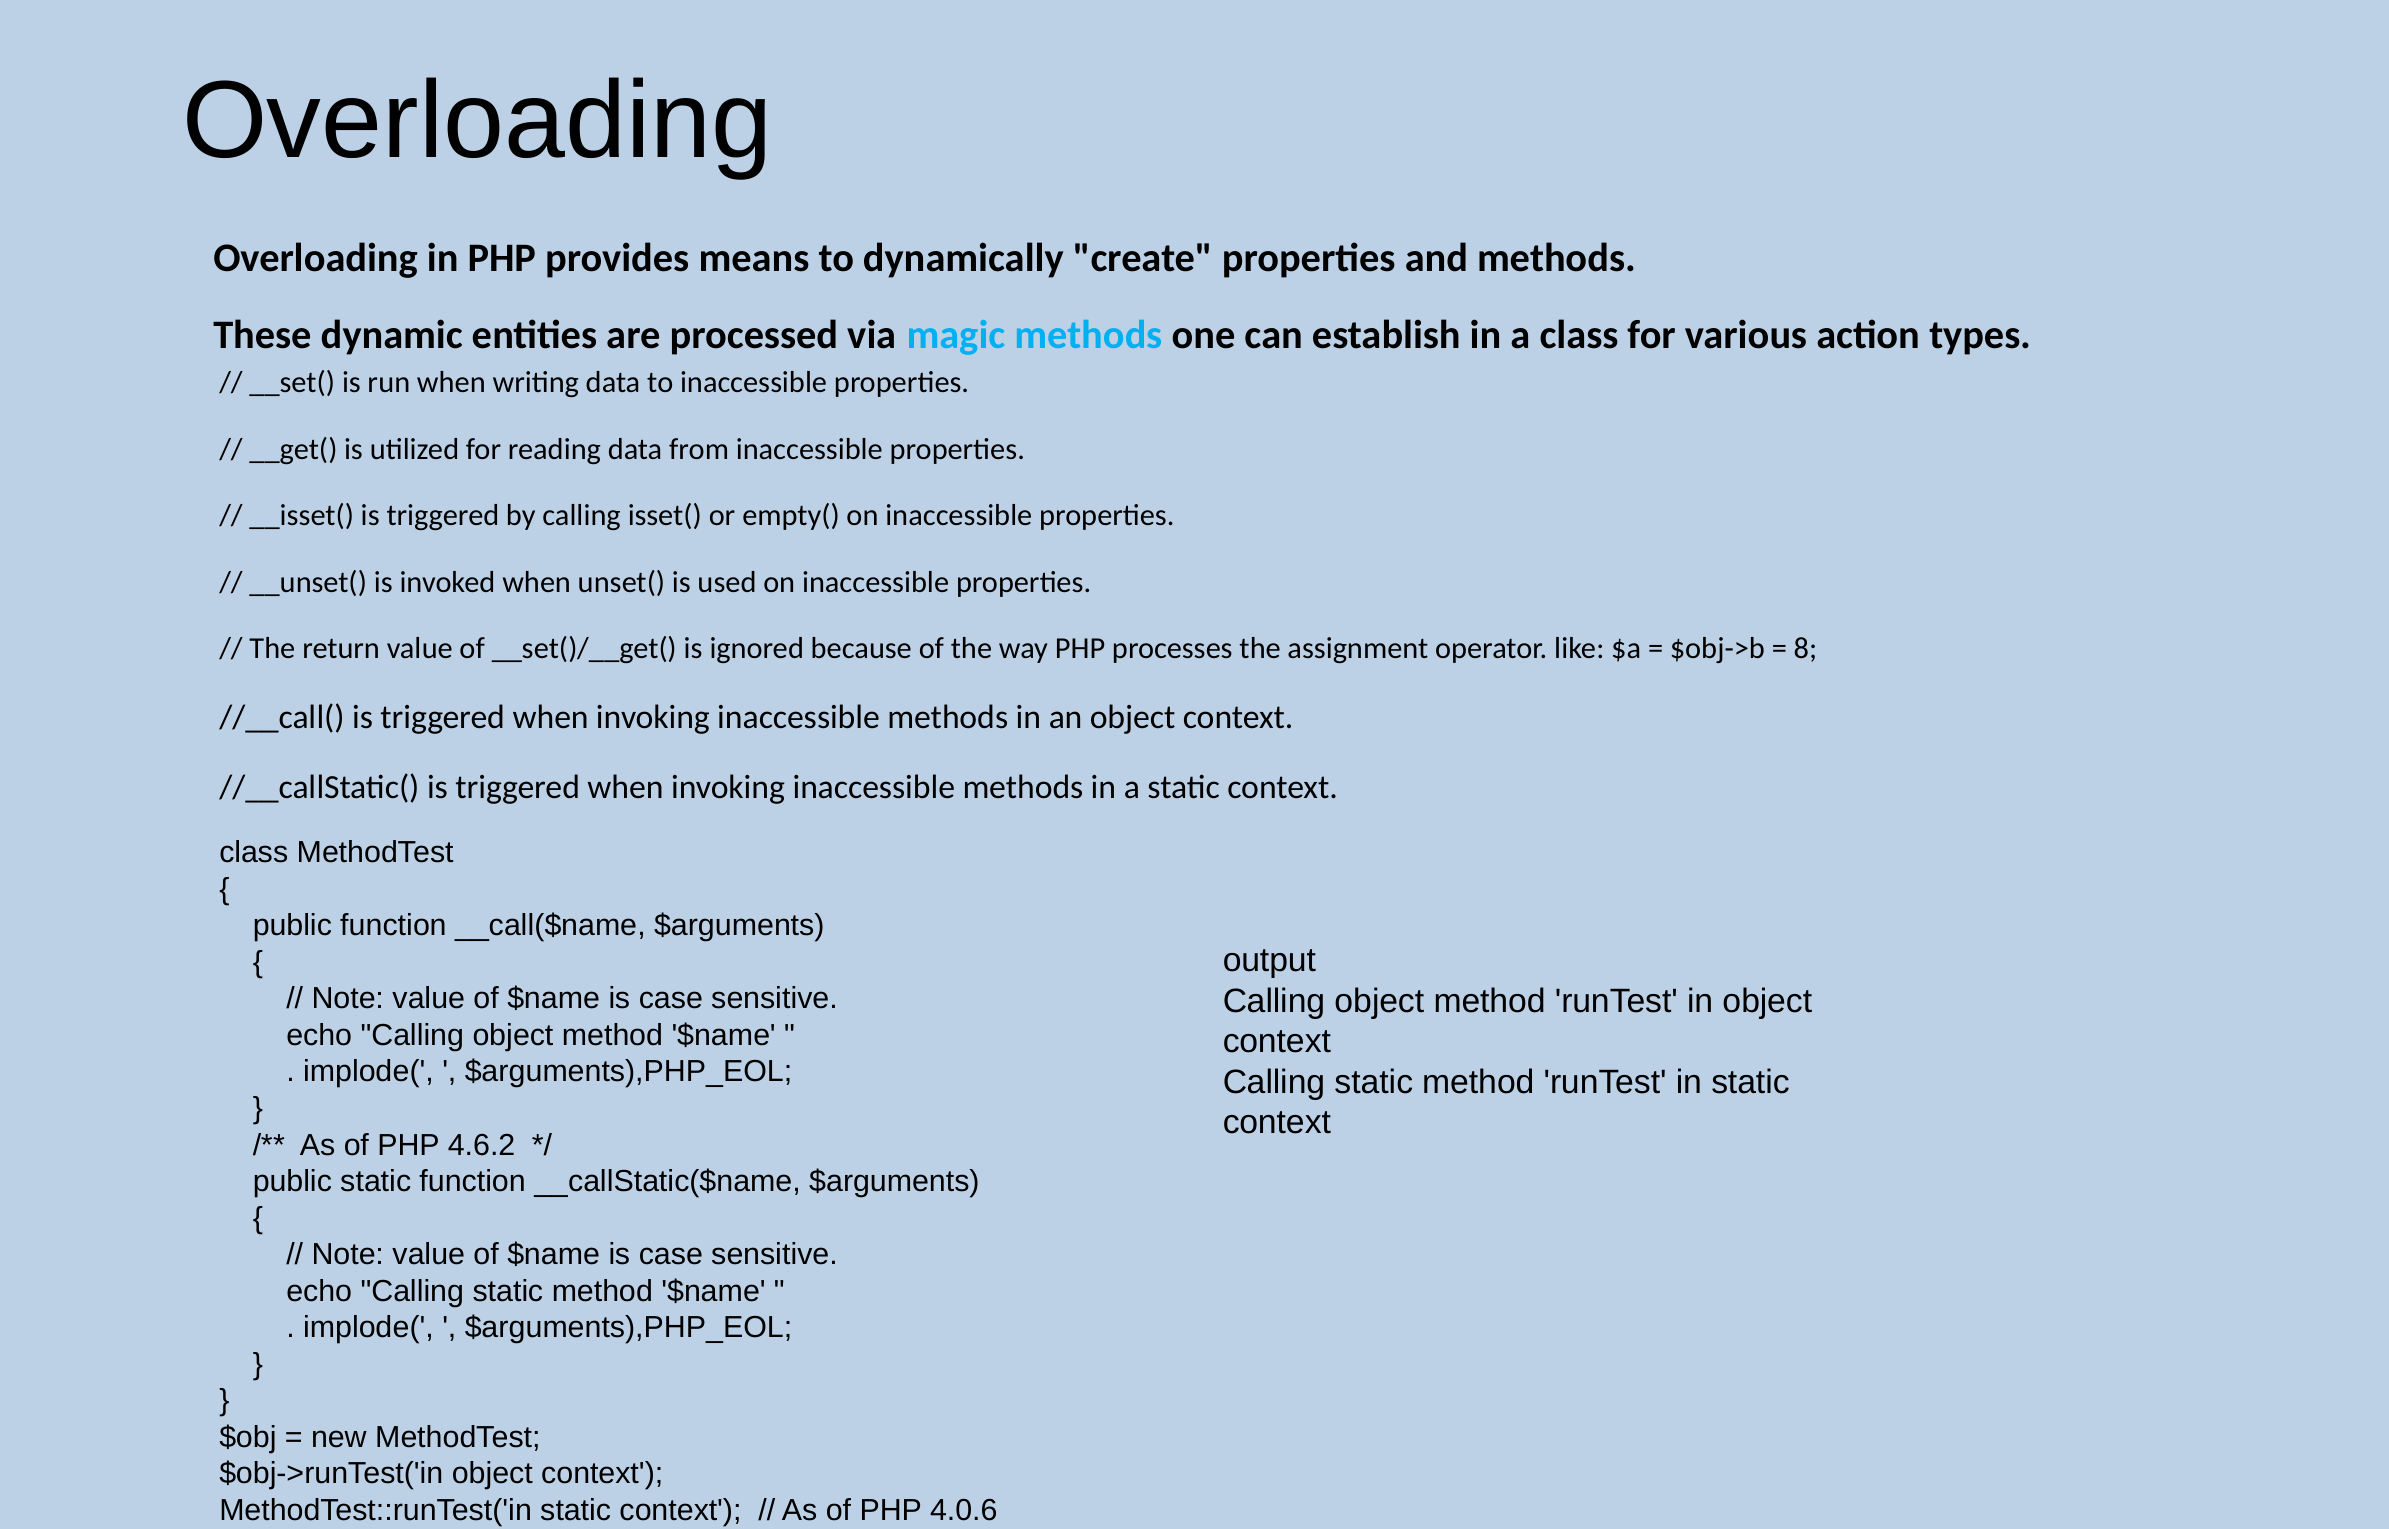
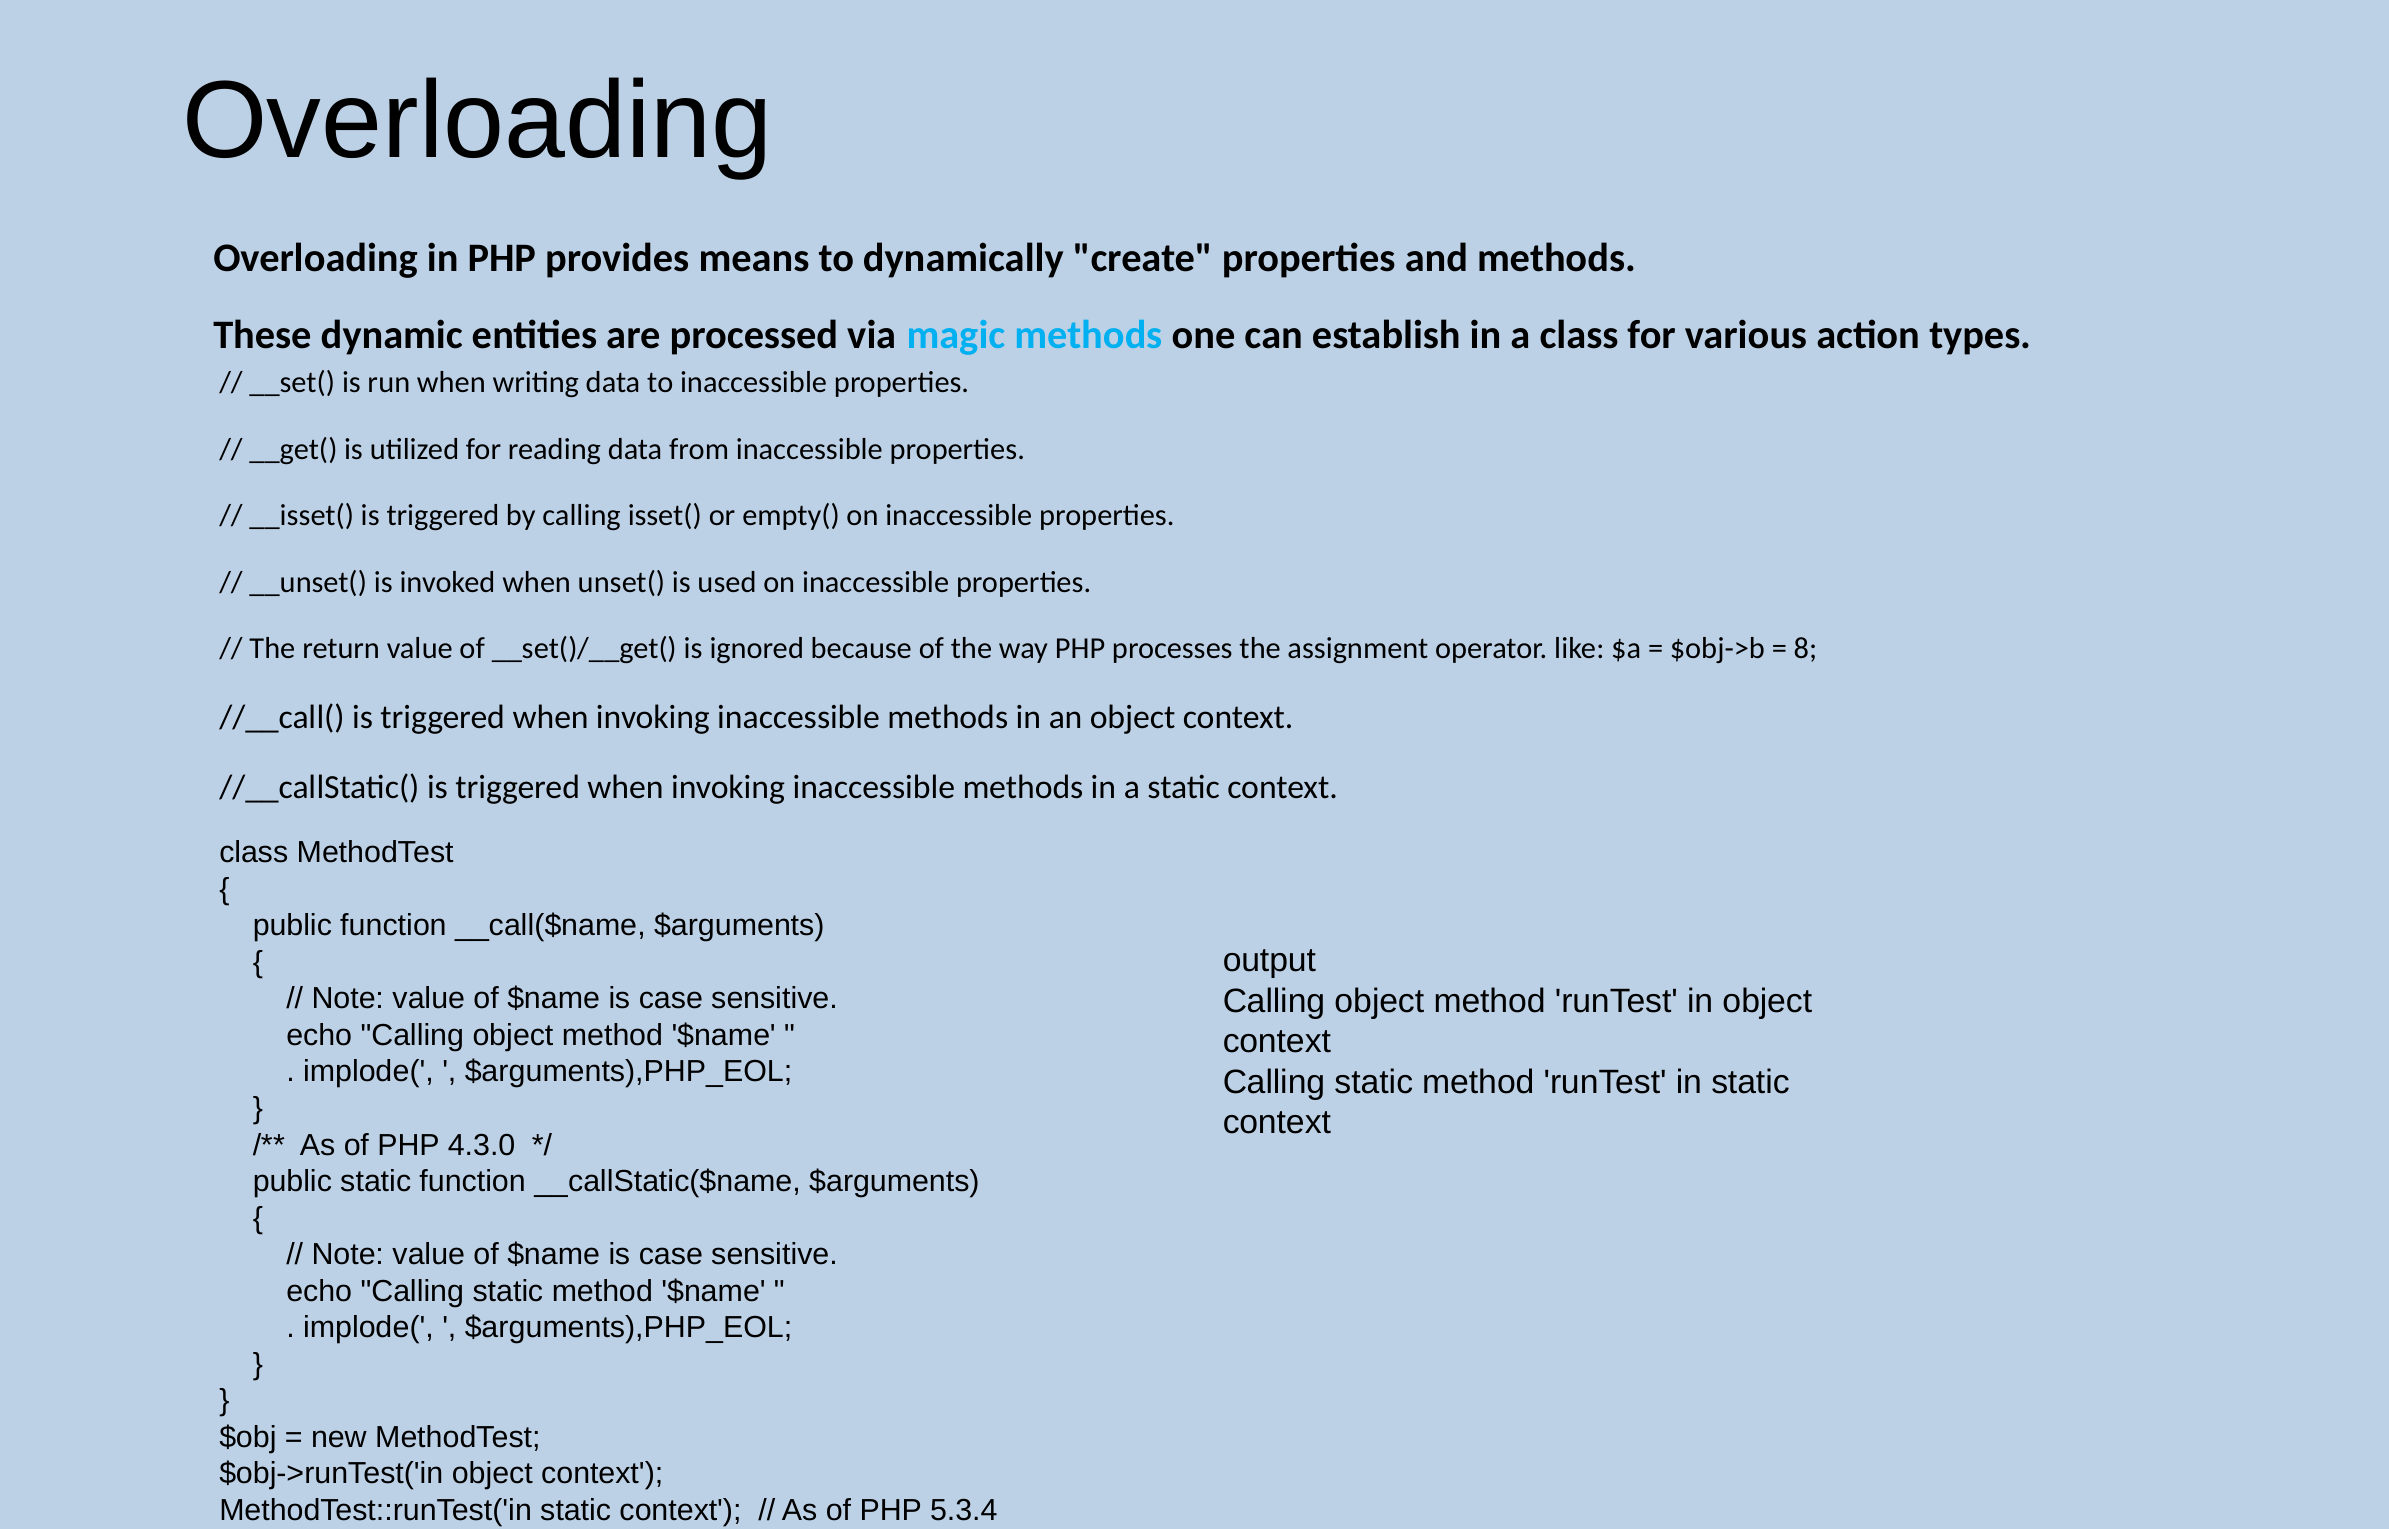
4.6.2: 4.6.2 -> 4.3.0
4.0.6: 4.0.6 -> 5.3.4
